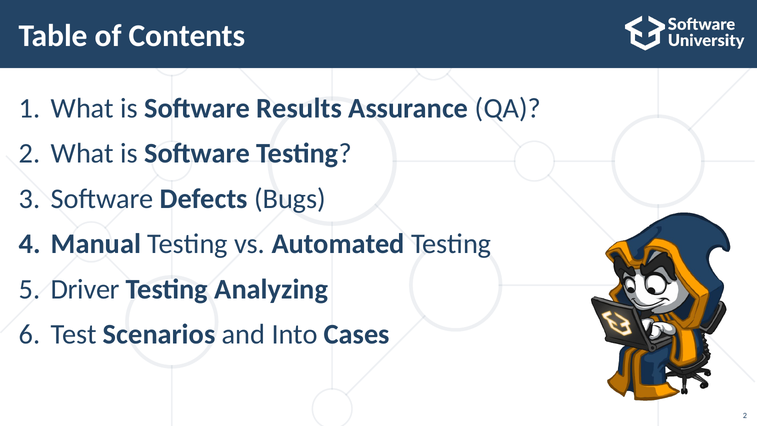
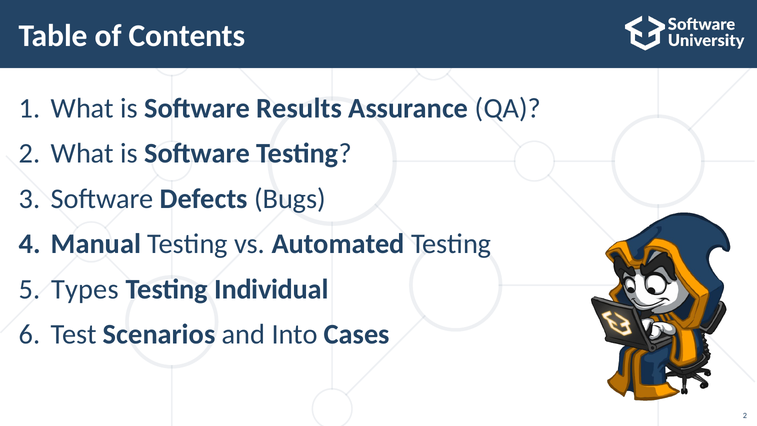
Driver: Driver -> Types
Analyzing: Analyzing -> Individual
